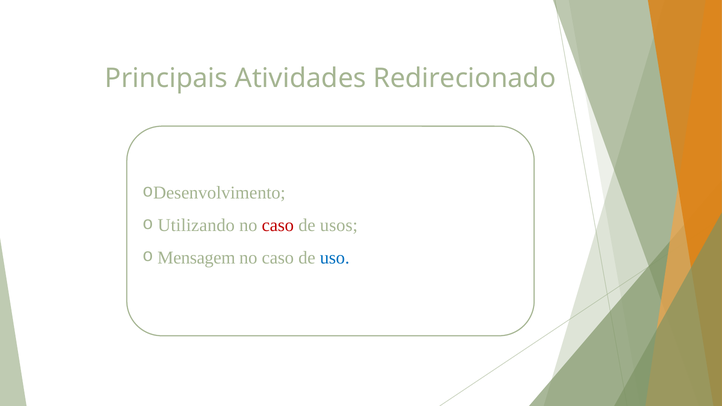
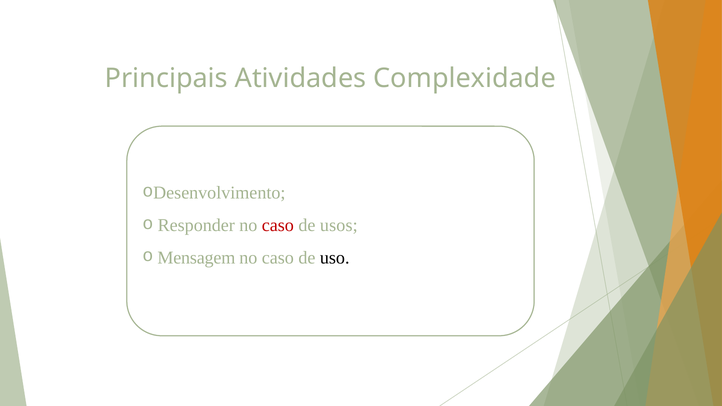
Redirecionado: Redirecionado -> Complexidade
Utilizando: Utilizando -> Responder
uso colour: blue -> black
